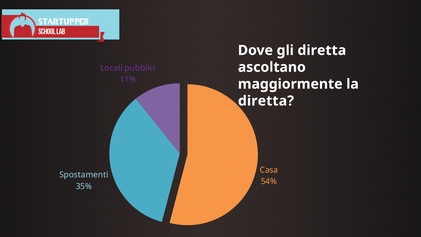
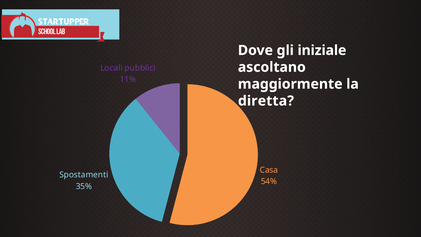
gli diretta: diretta -> iniziale
